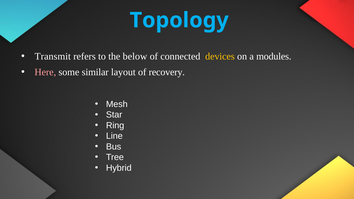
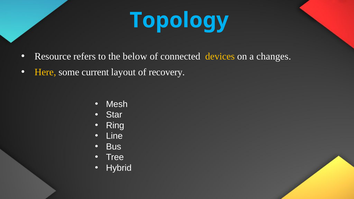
Transmit: Transmit -> Resource
modules: modules -> changes
Here colour: pink -> yellow
similar: similar -> current
